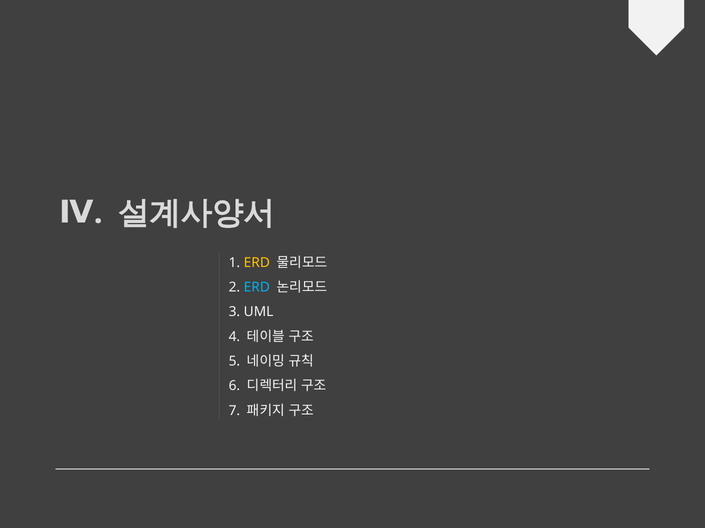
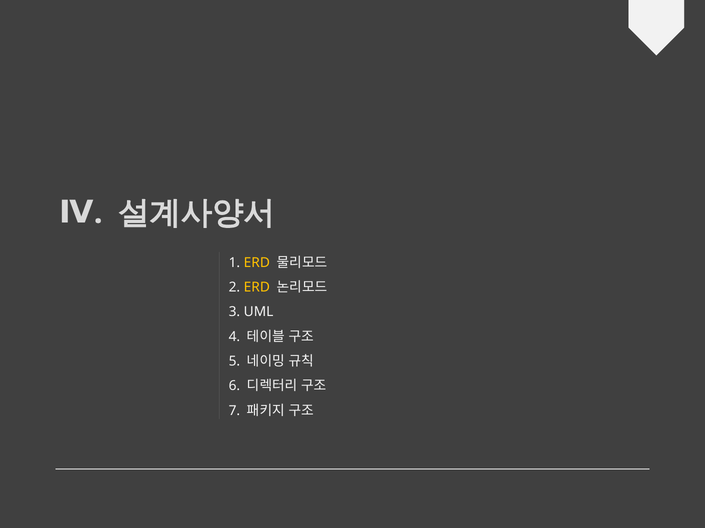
ERD at (257, 288) colour: light blue -> yellow
